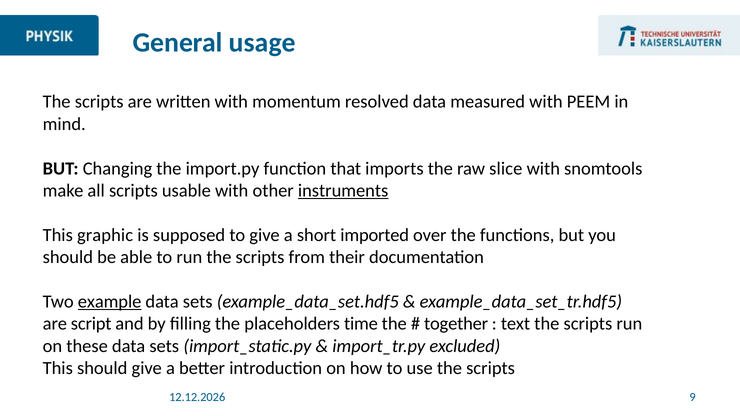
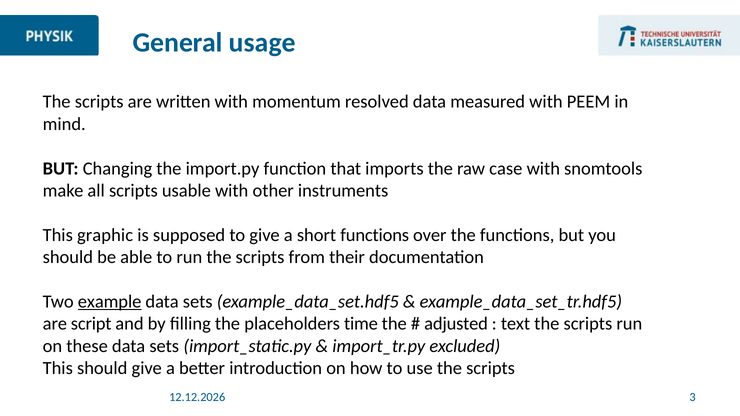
slice: slice -> case
instruments underline: present -> none
short imported: imported -> functions
together: together -> adjusted
9: 9 -> 3
